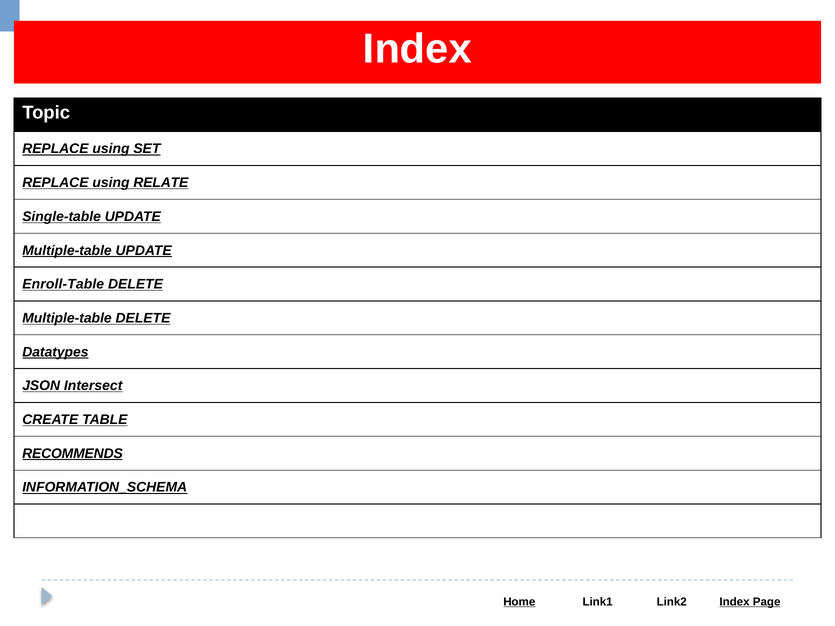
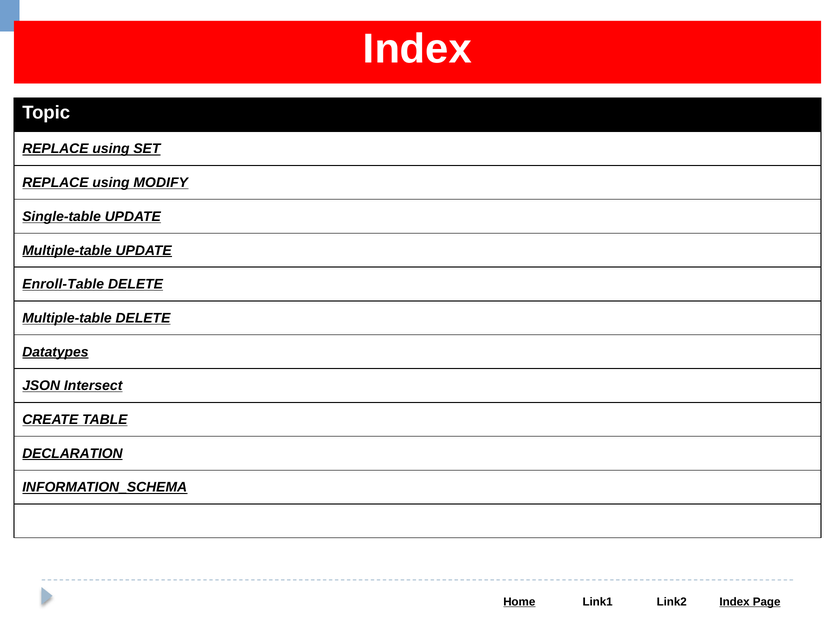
RELATE: RELATE -> MODIFY
RECOMMENDS: RECOMMENDS -> DECLARATION
